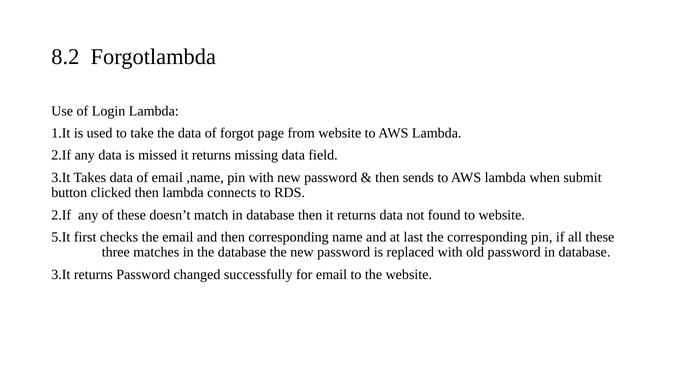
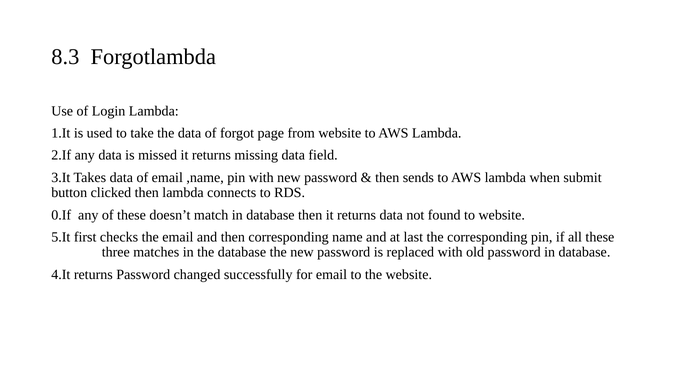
8.2: 8.2 -> 8.3
2.If at (61, 215): 2.If -> 0.If
3.It at (61, 274): 3.It -> 4.It
